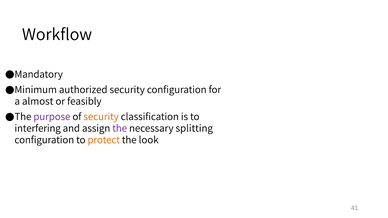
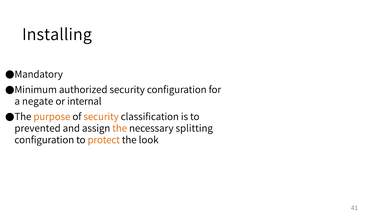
Workflow: Workflow -> Installing
almost: almost -> negate
feasibly: feasibly -> internal
purpose colour: purple -> orange
interfering: interfering -> prevented
the at (120, 128) colour: purple -> orange
